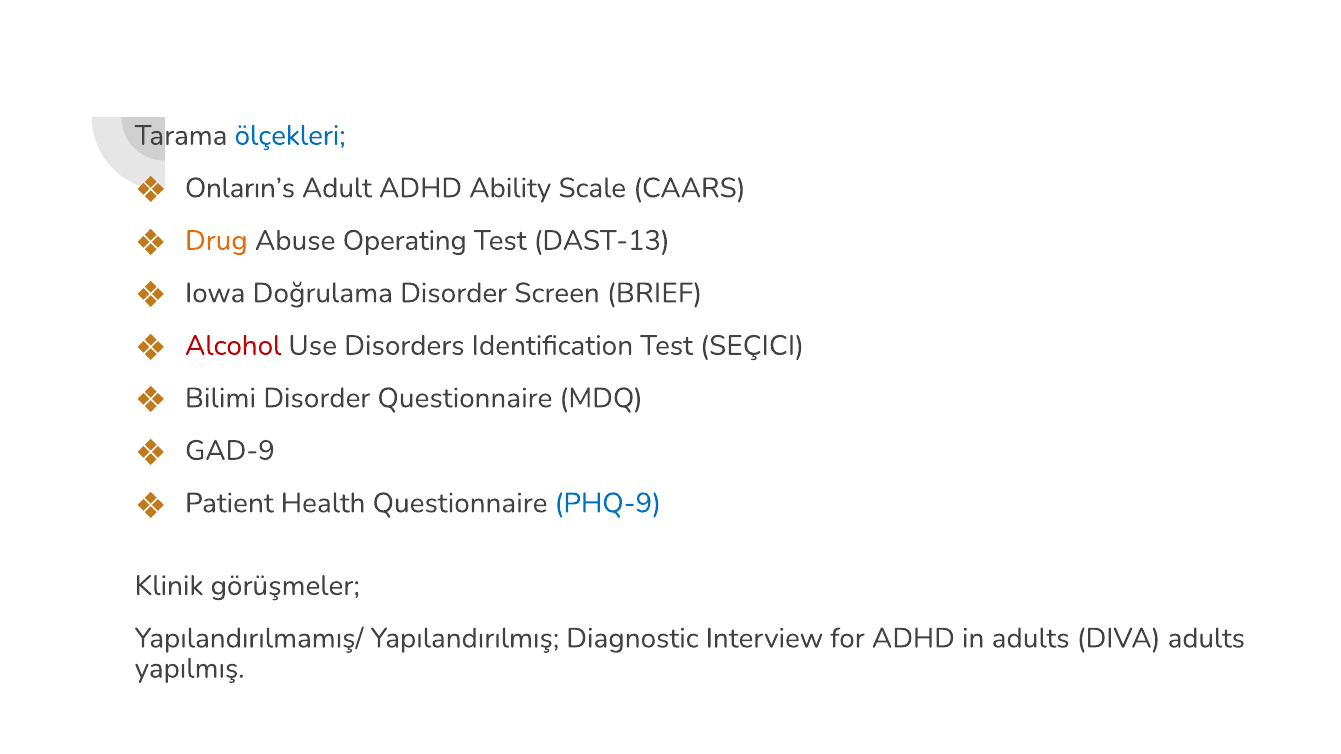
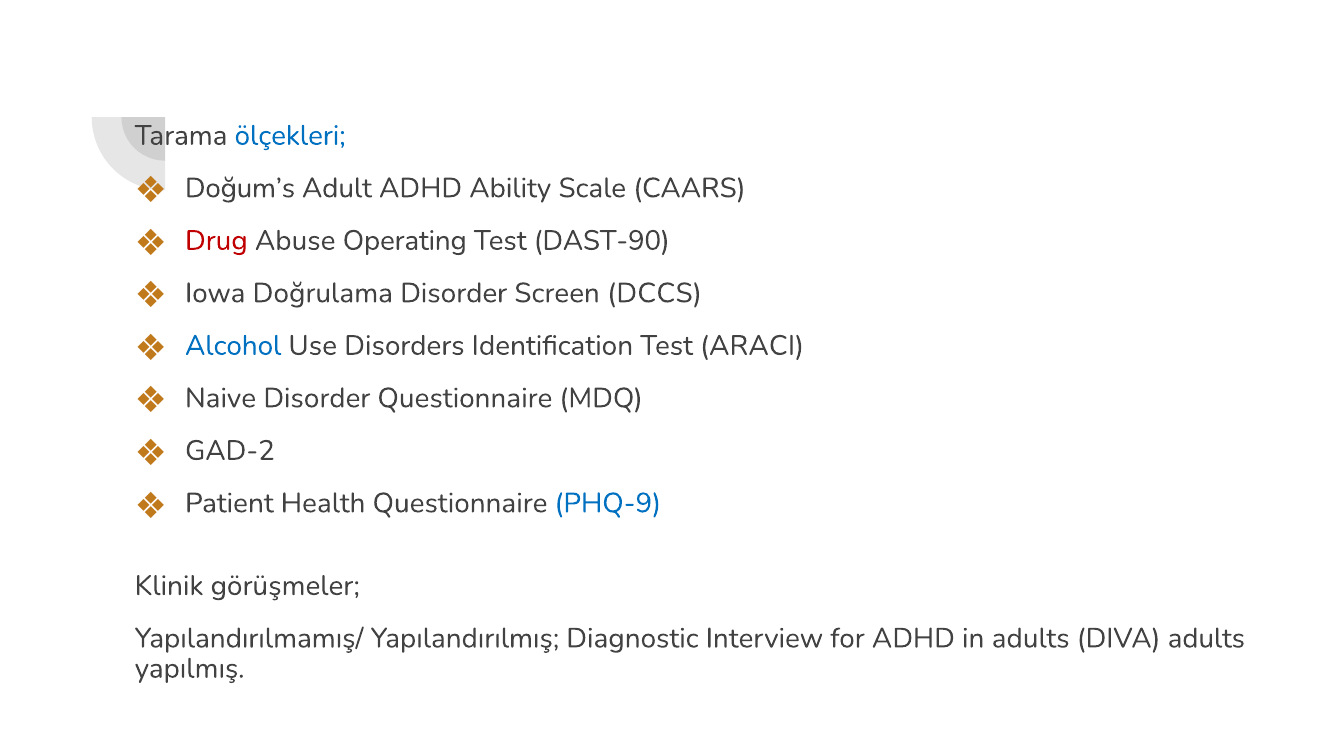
Onların’s: Onların’s -> Doğum’s
Drug colour: orange -> red
DAST-13: DAST-13 -> DAST-90
BRIEF: BRIEF -> DCCS
Alcohol colour: red -> blue
SEÇICI: SEÇICI -> ARACI
Bilimi: Bilimi -> Naive
GAD-9: GAD-9 -> GAD-2
